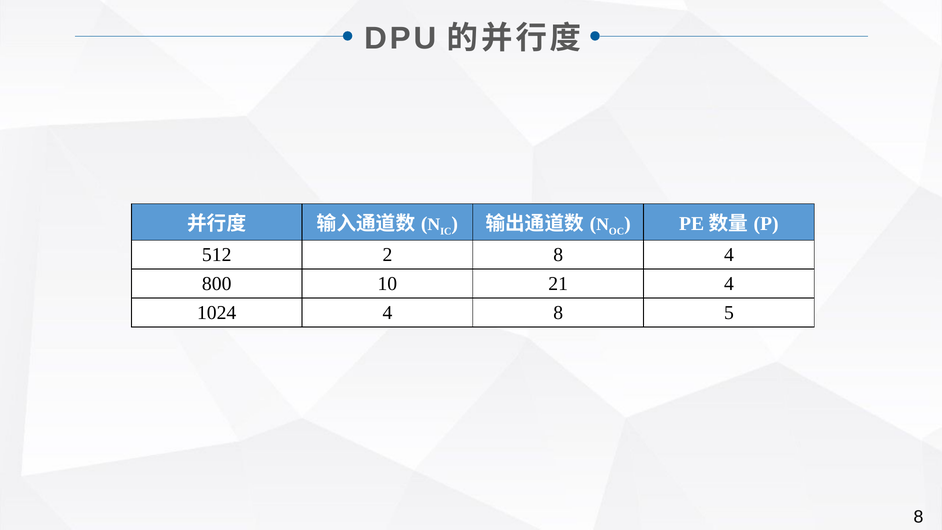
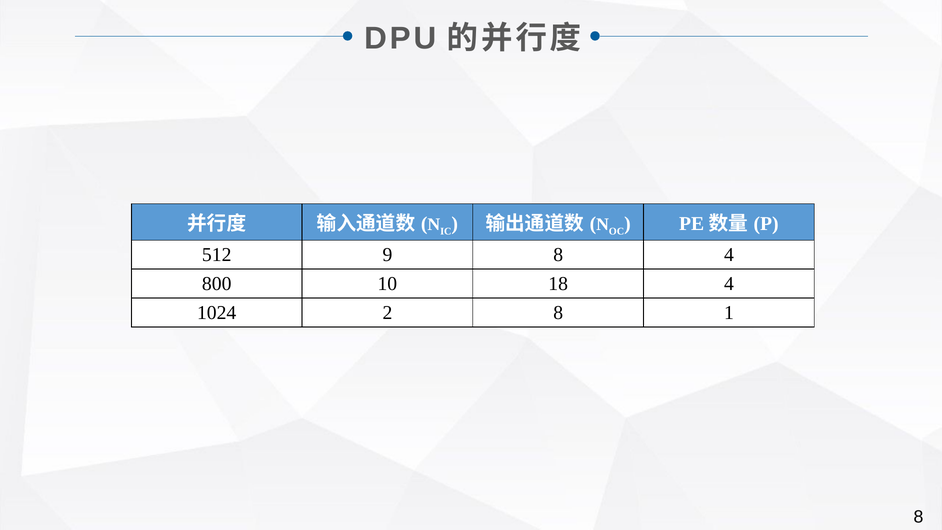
2: 2 -> 9
21: 21 -> 18
1024 4: 4 -> 2
5: 5 -> 1
